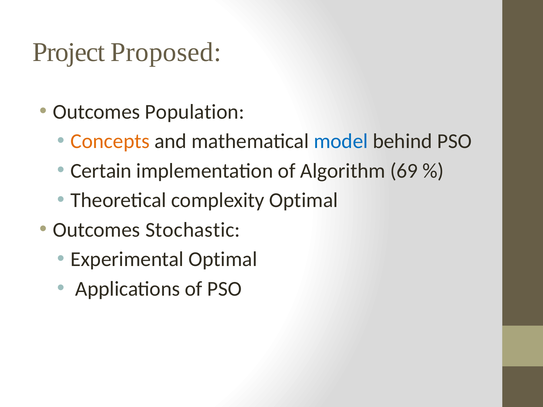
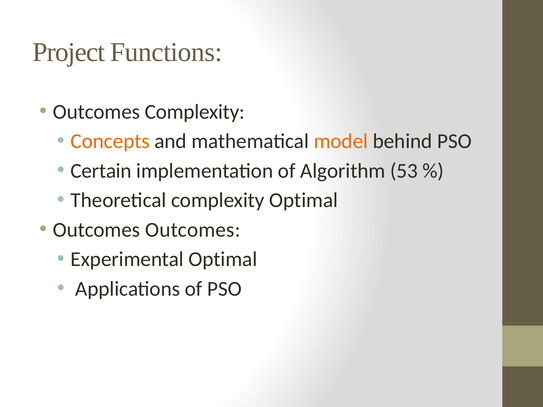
Proposed: Proposed -> Functions
Outcomes Population: Population -> Complexity
model colour: blue -> orange
69: 69 -> 53
Outcomes Stochastic: Stochastic -> Outcomes
